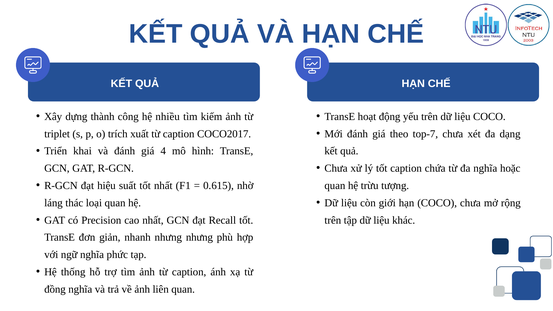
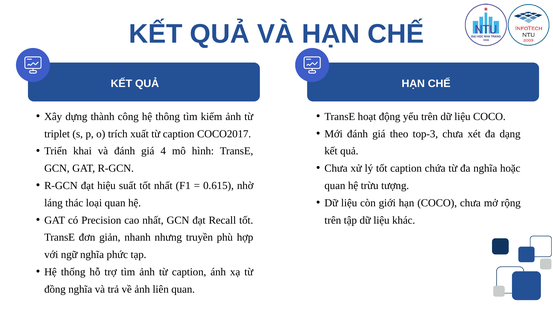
nhiều: nhiều -> thông
top-7: top-7 -> top-3
nhưng nhưng: nhưng -> truyền
